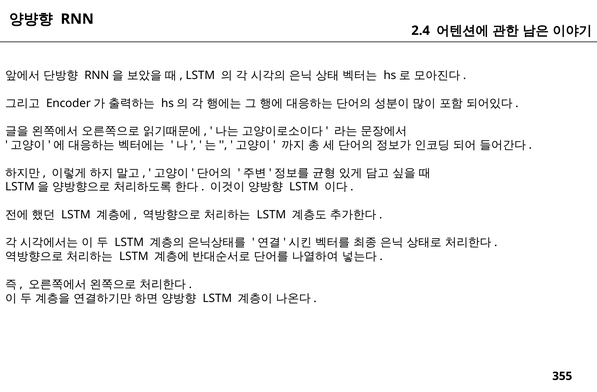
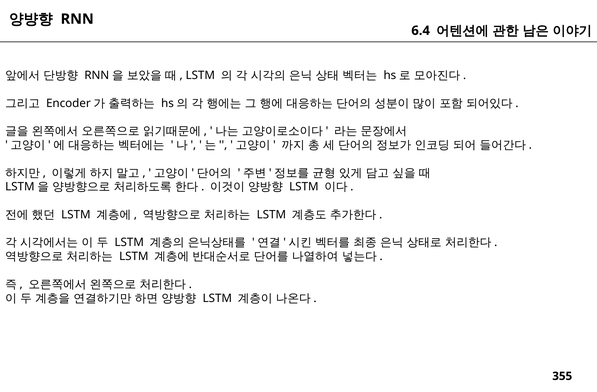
2.4: 2.4 -> 6.4
